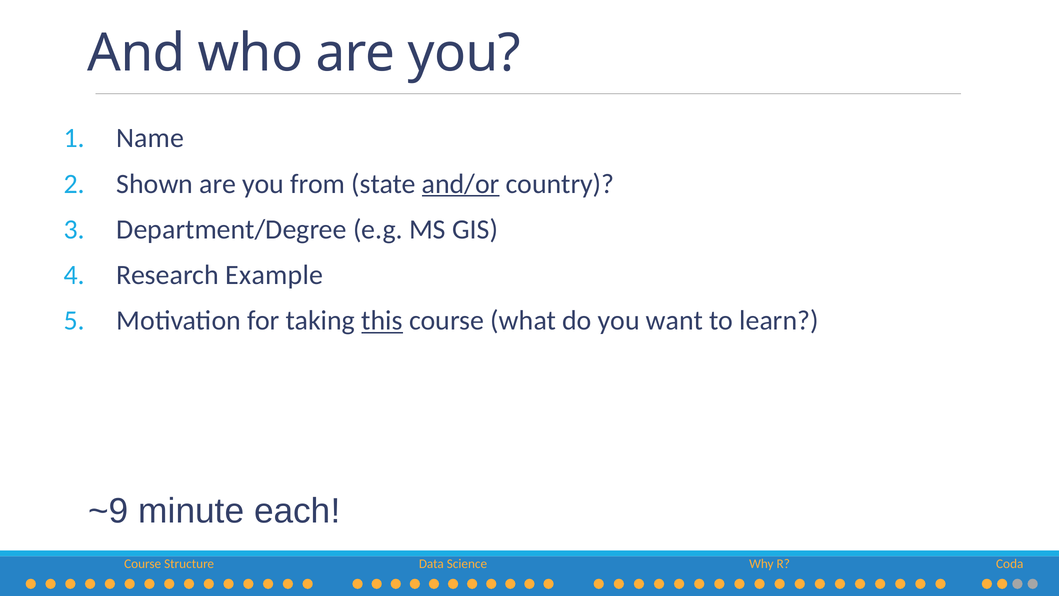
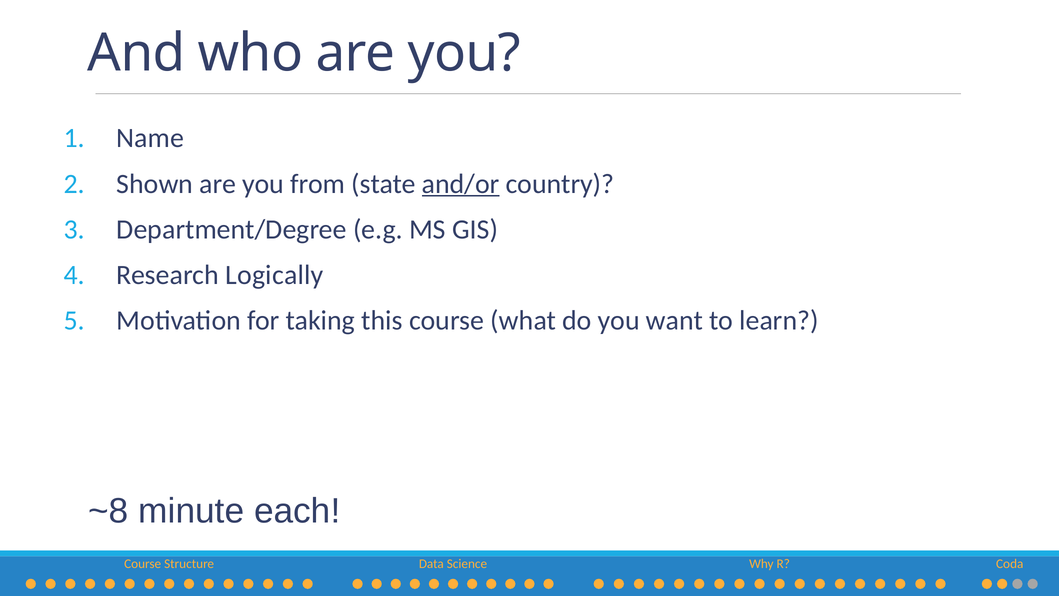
Example: Example -> Logically
this underline: present -> none
~9: ~9 -> ~8
